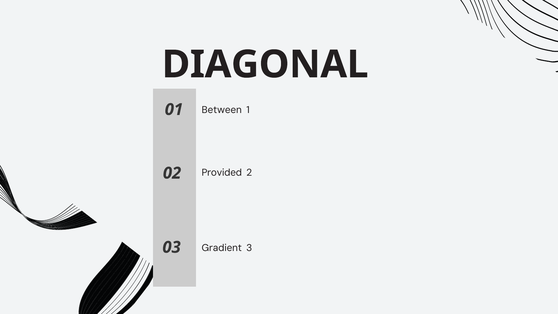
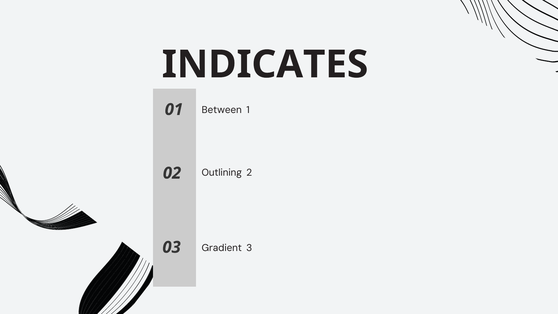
DIAGONAL: DIAGONAL -> INDICATES
Provided: Provided -> Outlining
